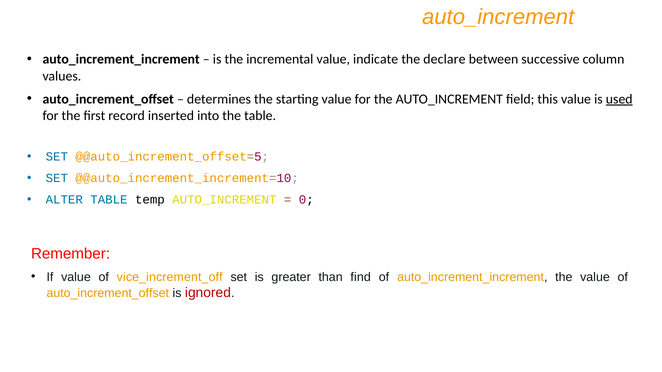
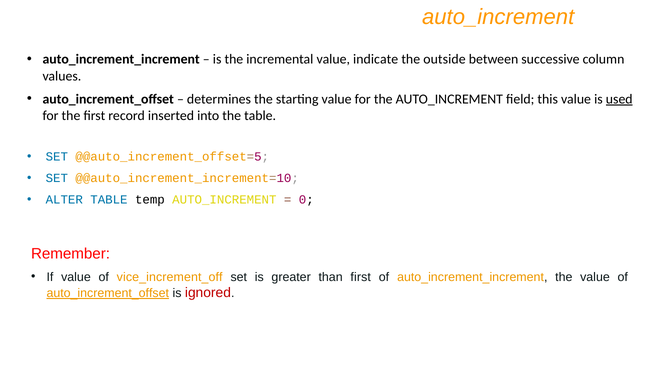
declare: declare -> outside
than find: find -> first
auto_increment_offset at (108, 293) underline: none -> present
